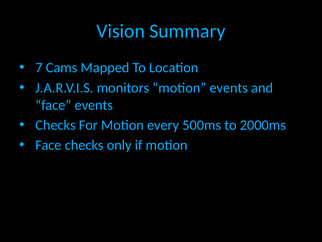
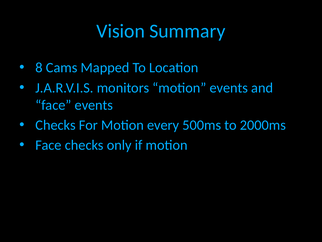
7: 7 -> 8
